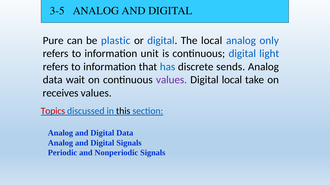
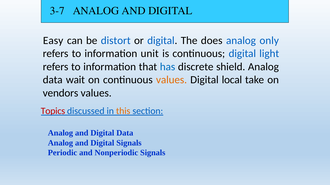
3-5: 3-5 -> 3-7
Pure: Pure -> Easy
plastic: plastic -> distort
The local: local -> does
sends: sends -> shield
values at (172, 80) colour: purple -> orange
receives: receives -> vendors
this colour: black -> orange
